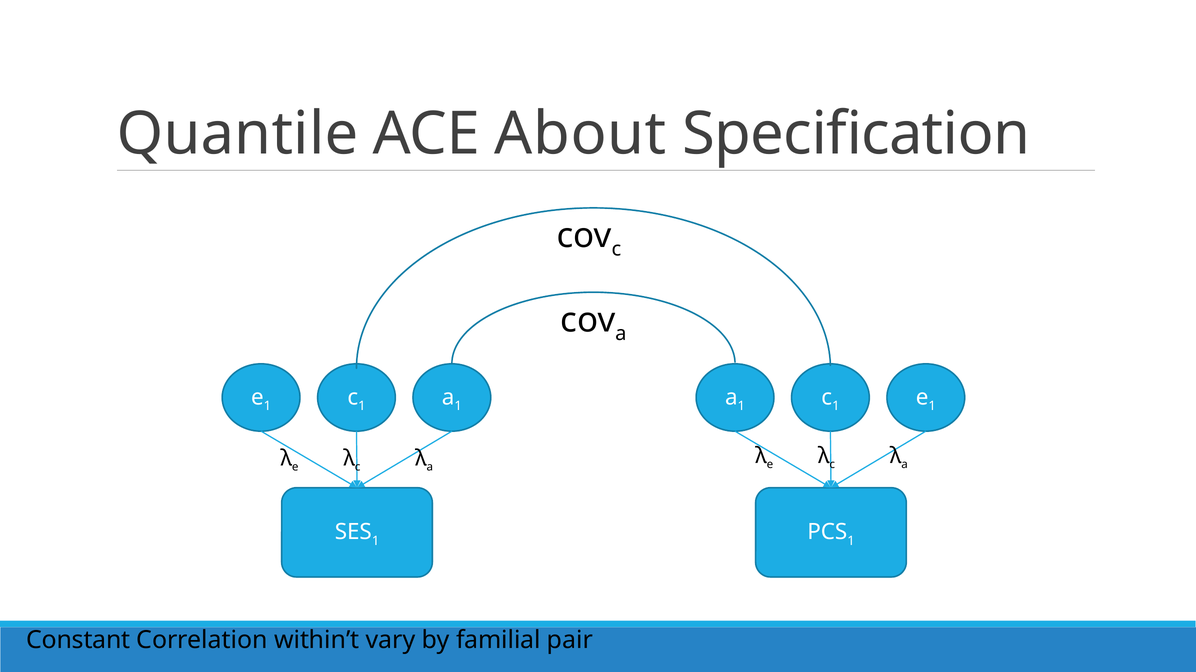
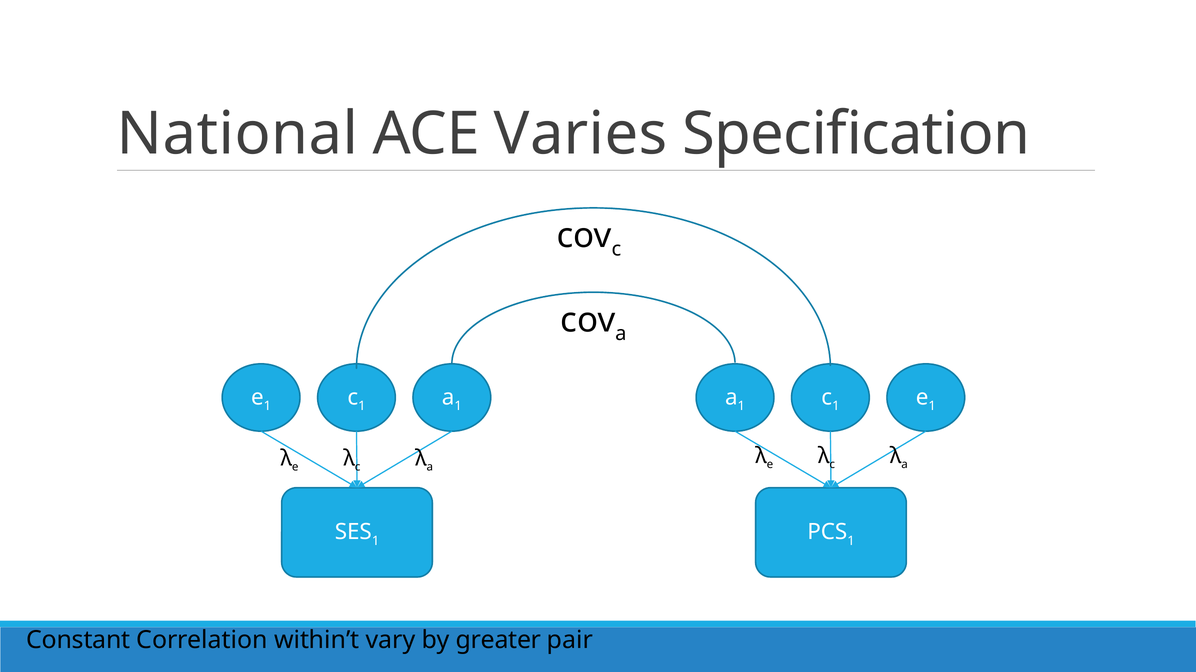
Quantile: Quantile -> National
About: About -> Varies
familial: familial -> greater
